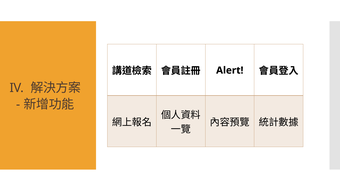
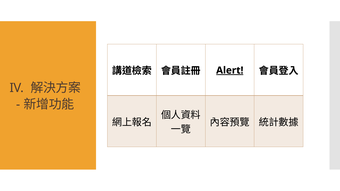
Alert underline: none -> present
